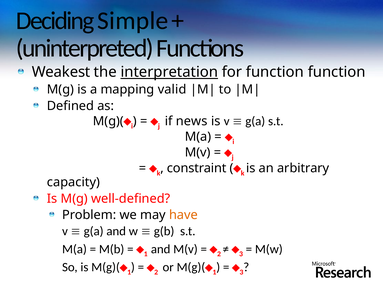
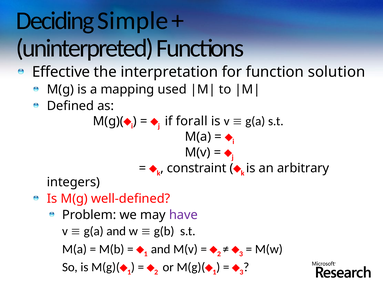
Weakest: Weakest -> Effective
interpretation underline: present -> none
function function: function -> solution
valid: valid -> used
news: news -> forall
capacity: capacity -> integers
have colour: orange -> purple
